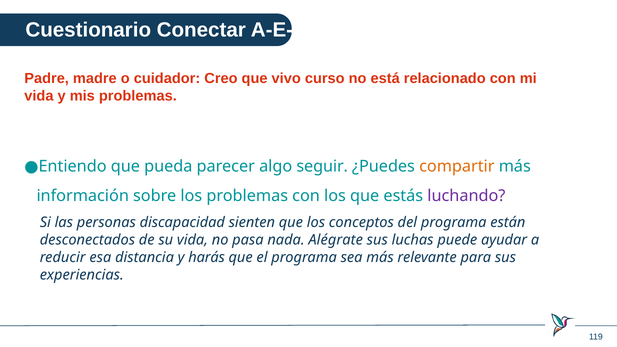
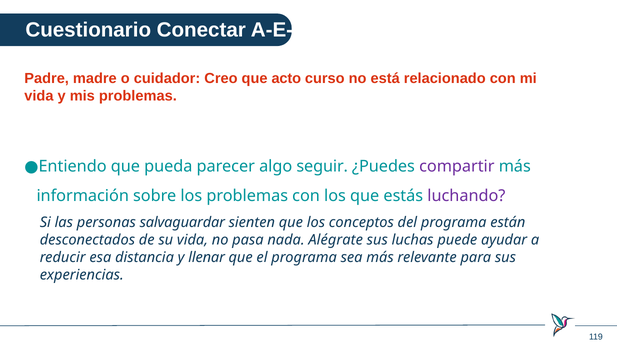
vivo: vivo -> acto
compartir colour: orange -> purple
discapacidad: discapacidad -> salvaguardar
harás: harás -> llenar
